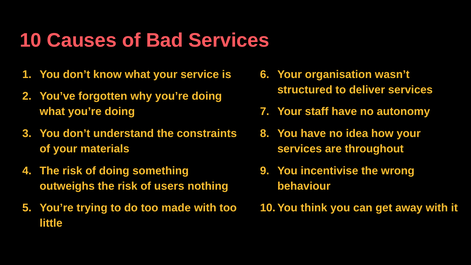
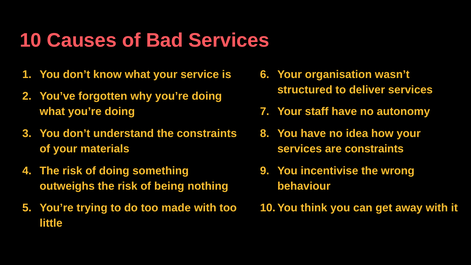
are throughout: throughout -> constraints
users: users -> being
